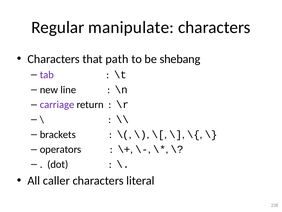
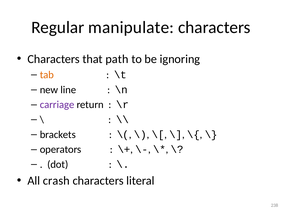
shebang: shebang -> ignoring
tab colour: purple -> orange
caller: caller -> crash
